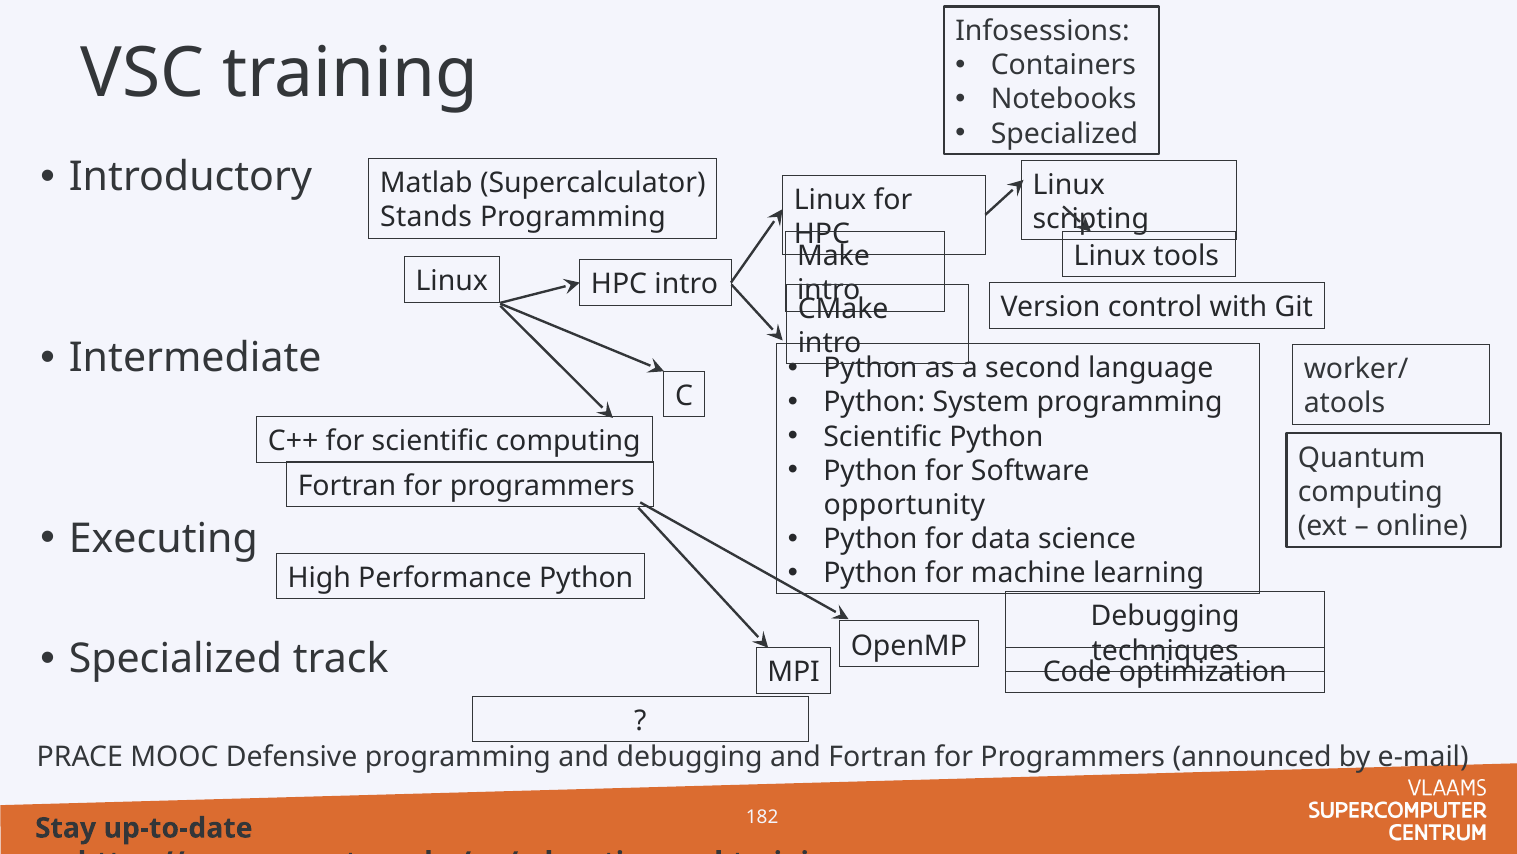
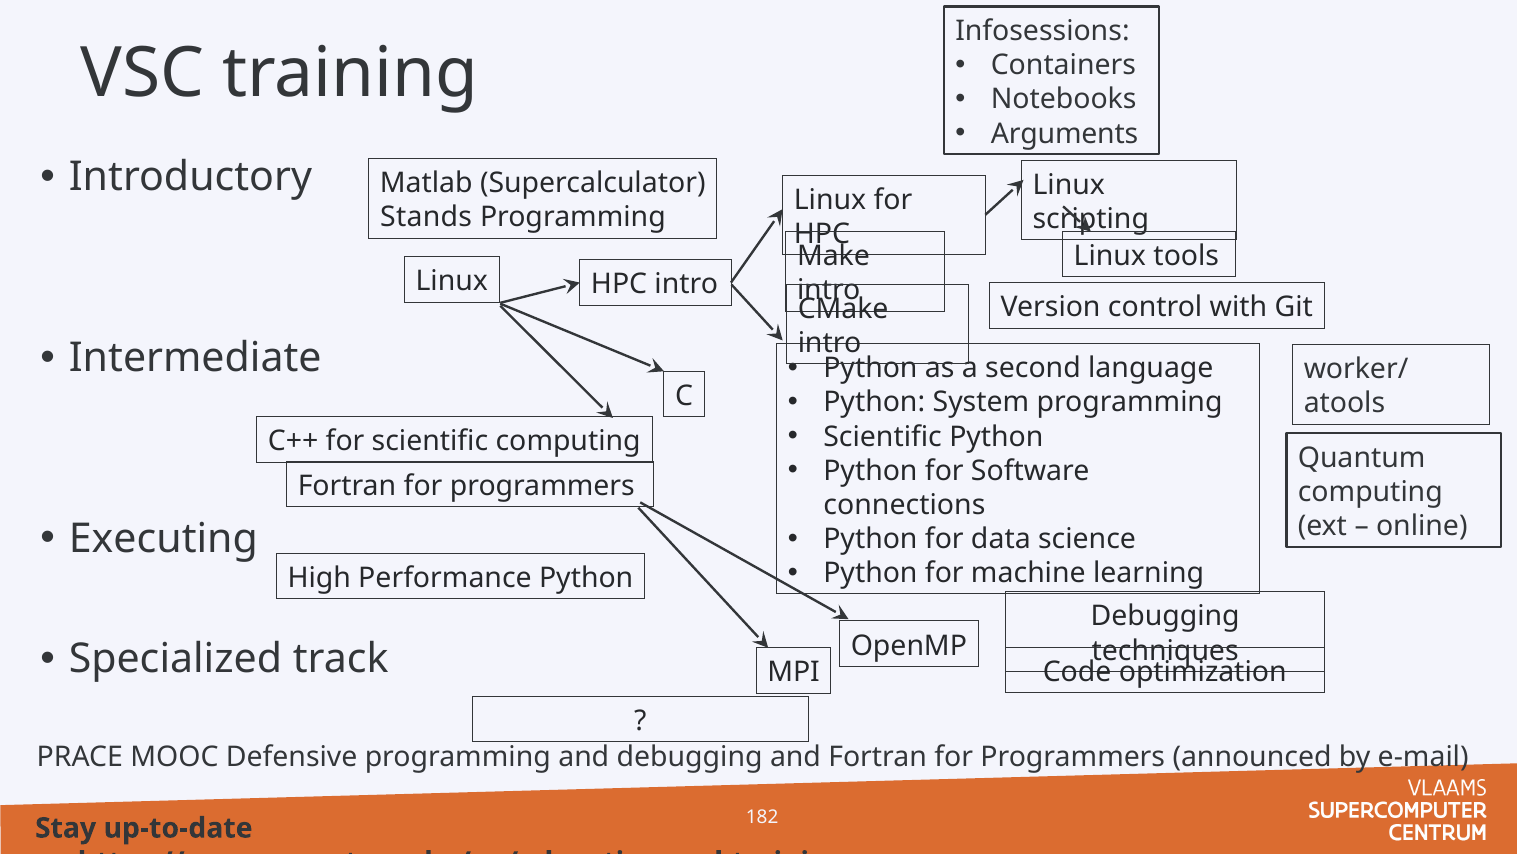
Specialized at (1064, 134): Specialized -> Arguments
opportunity: opportunity -> connections
